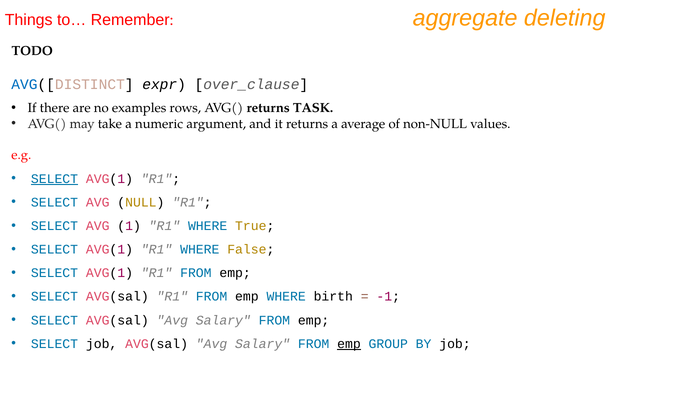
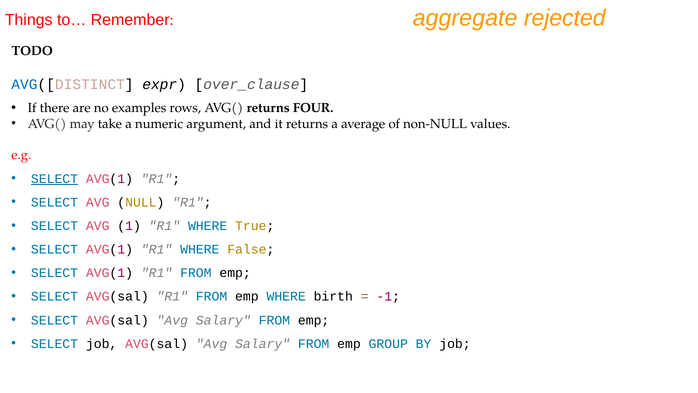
deleting: deleting -> rejected
TASK: TASK -> FOUR
emp at (349, 343) underline: present -> none
